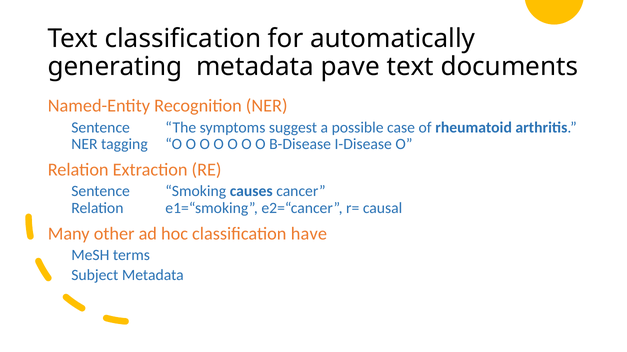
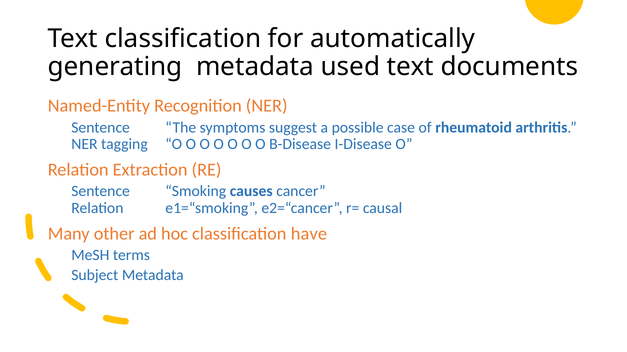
pave: pave -> used
